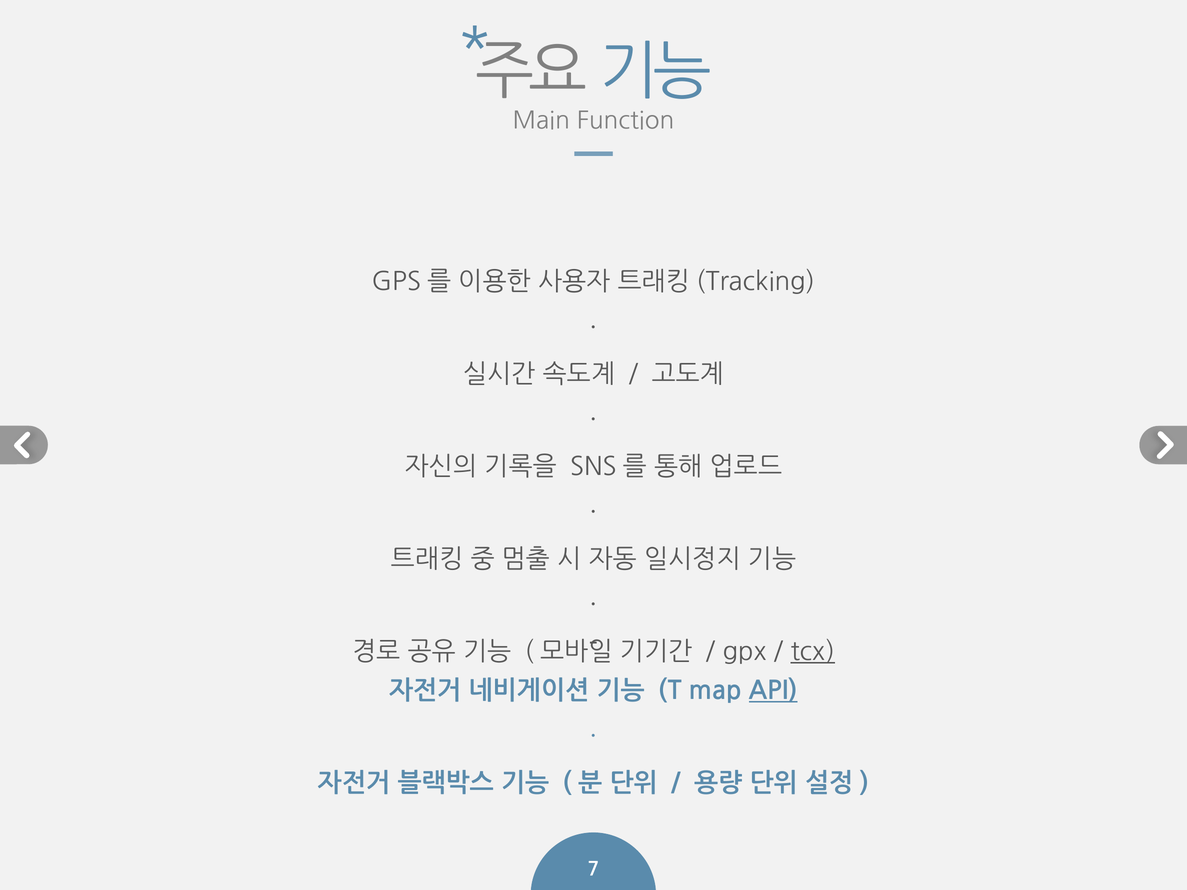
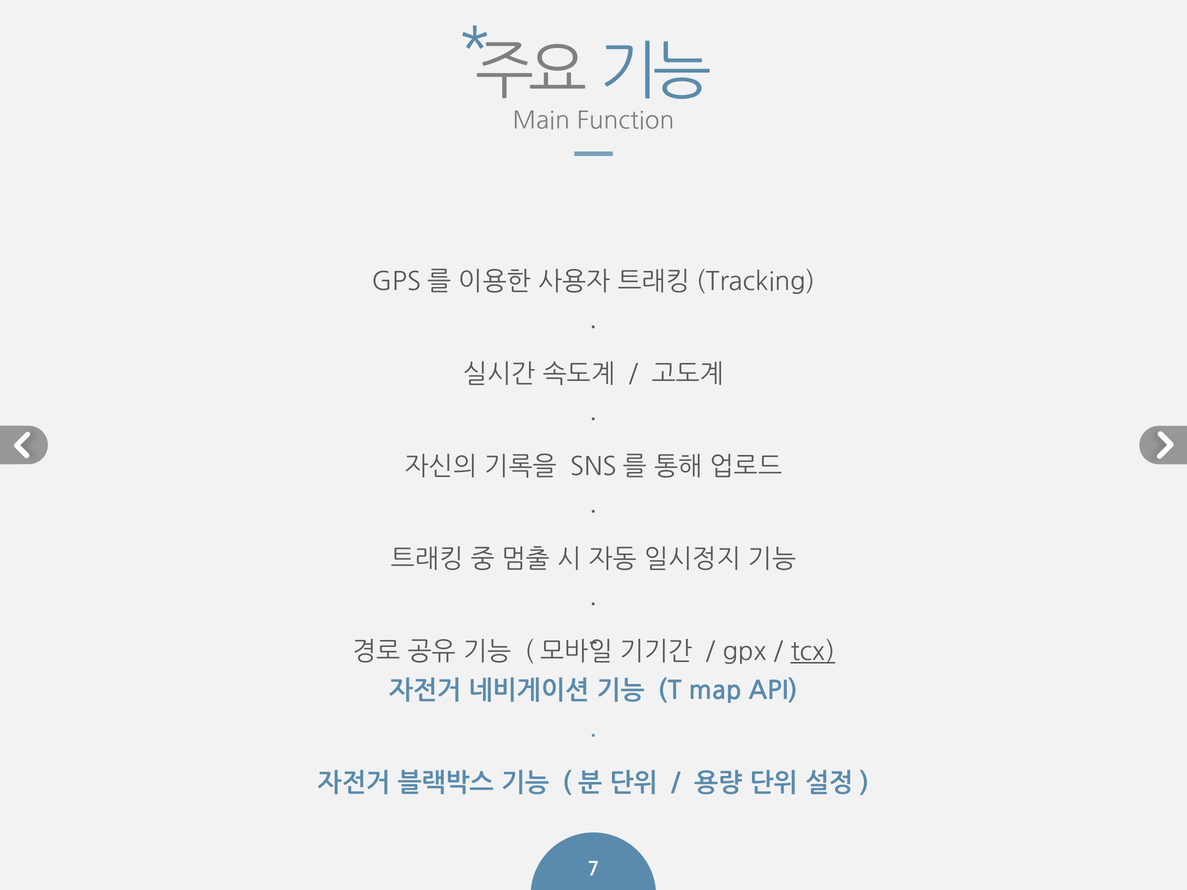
API underline: present -> none
